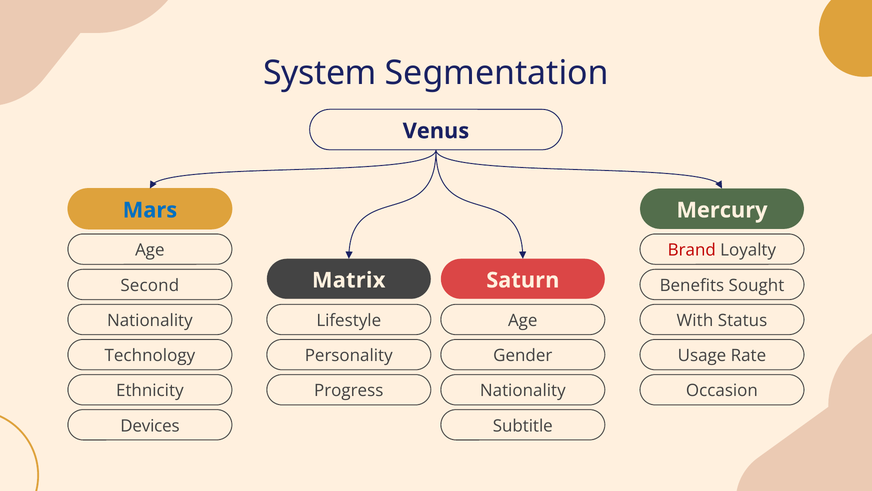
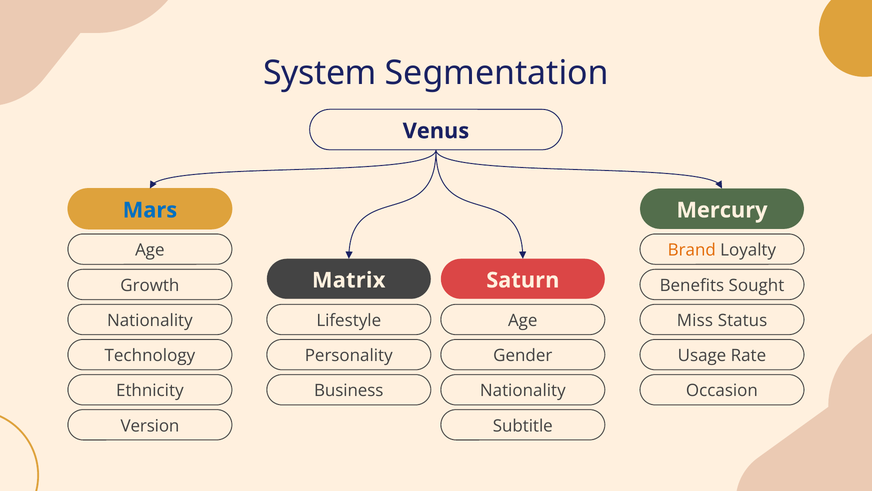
Brand colour: red -> orange
Second: Second -> Growth
With: With -> Miss
Progress: Progress -> Business
Devices: Devices -> Version
